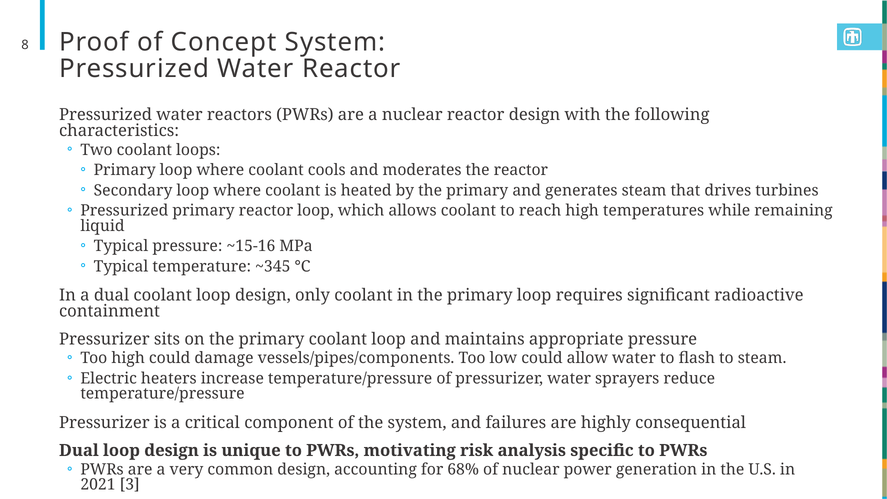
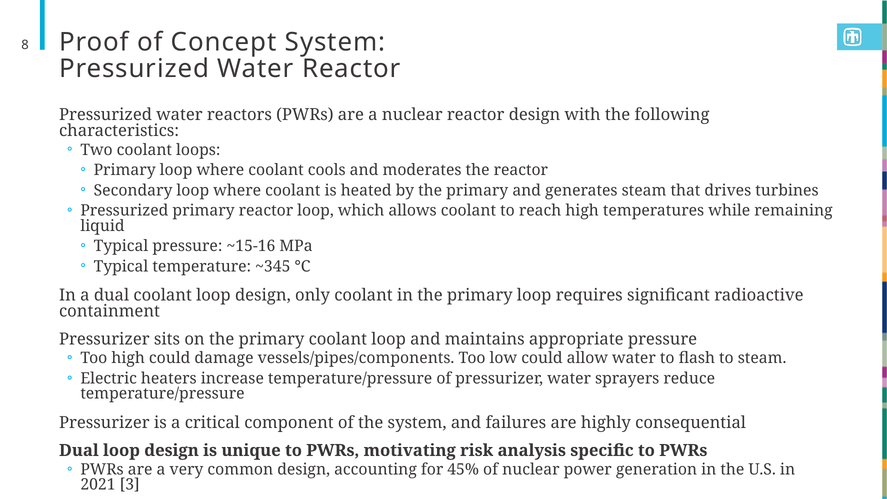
68%: 68% -> 45%
